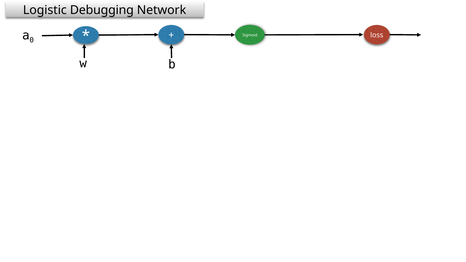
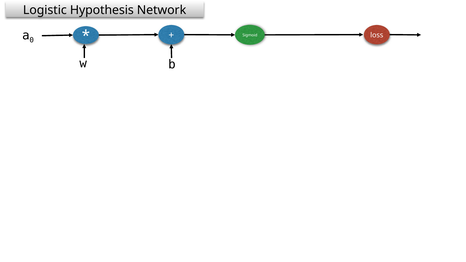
Debugging: Debugging -> Hypothesis
